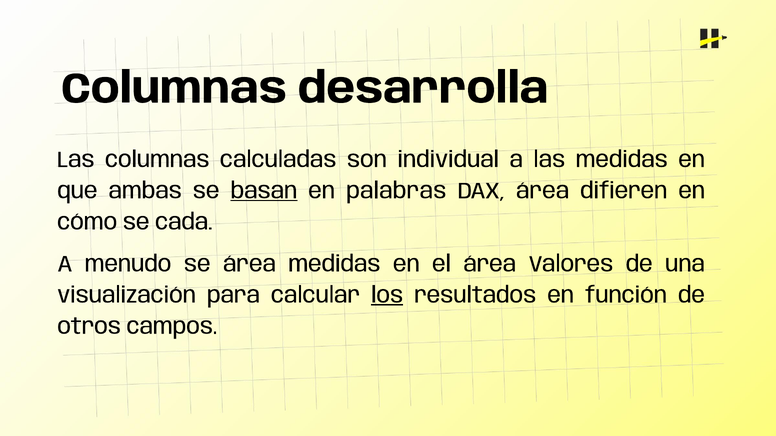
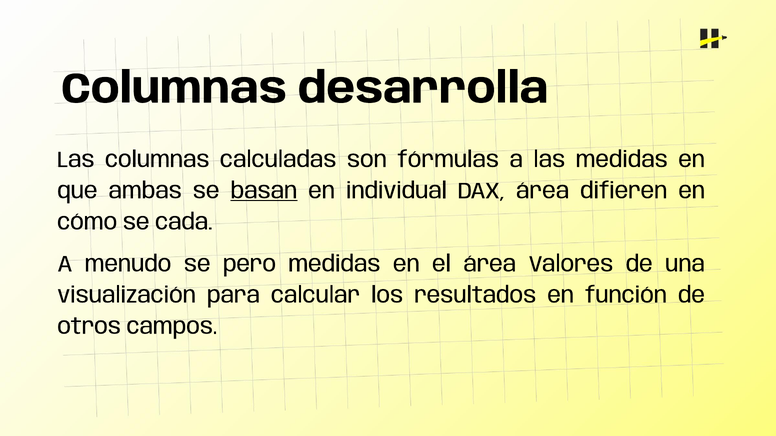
individual: individual -> fórmulas
palabras: palabras -> individual
se área: área -> pero
los underline: present -> none
